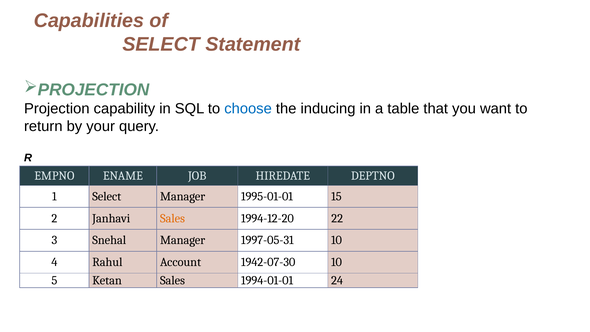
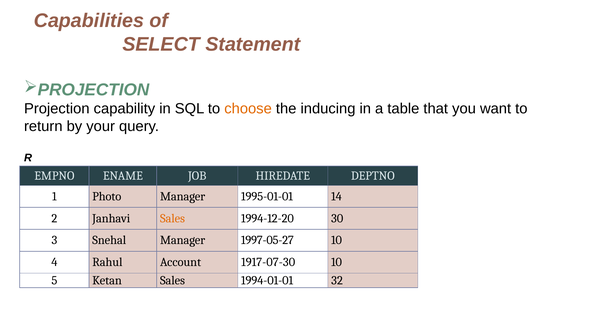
choose colour: blue -> orange
1 Select: Select -> Photo
15: 15 -> 14
22: 22 -> 30
1997-05-31: 1997-05-31 -> 1997-05-27
1942-07-30: 1942-07-30 -> 1917-07-30
24: 24 -> 32
